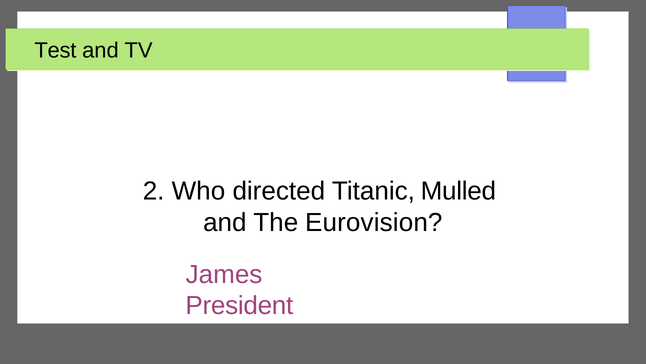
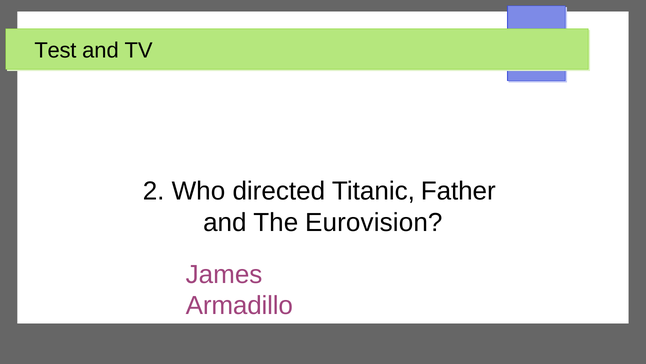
Mulled: Mulled -> Father
President: President -> Armadillo
